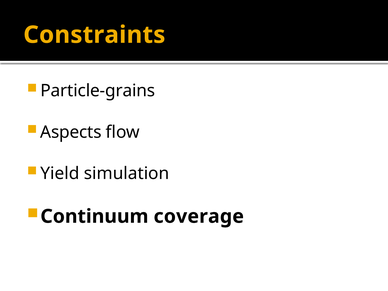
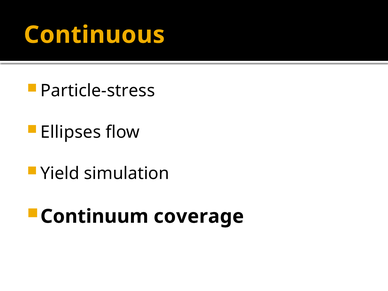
Constraints: Constraints -> Continuous
Particle-grains: Particle-grains -> Particle-stress
Aspects: Aspects -> Ellipses
